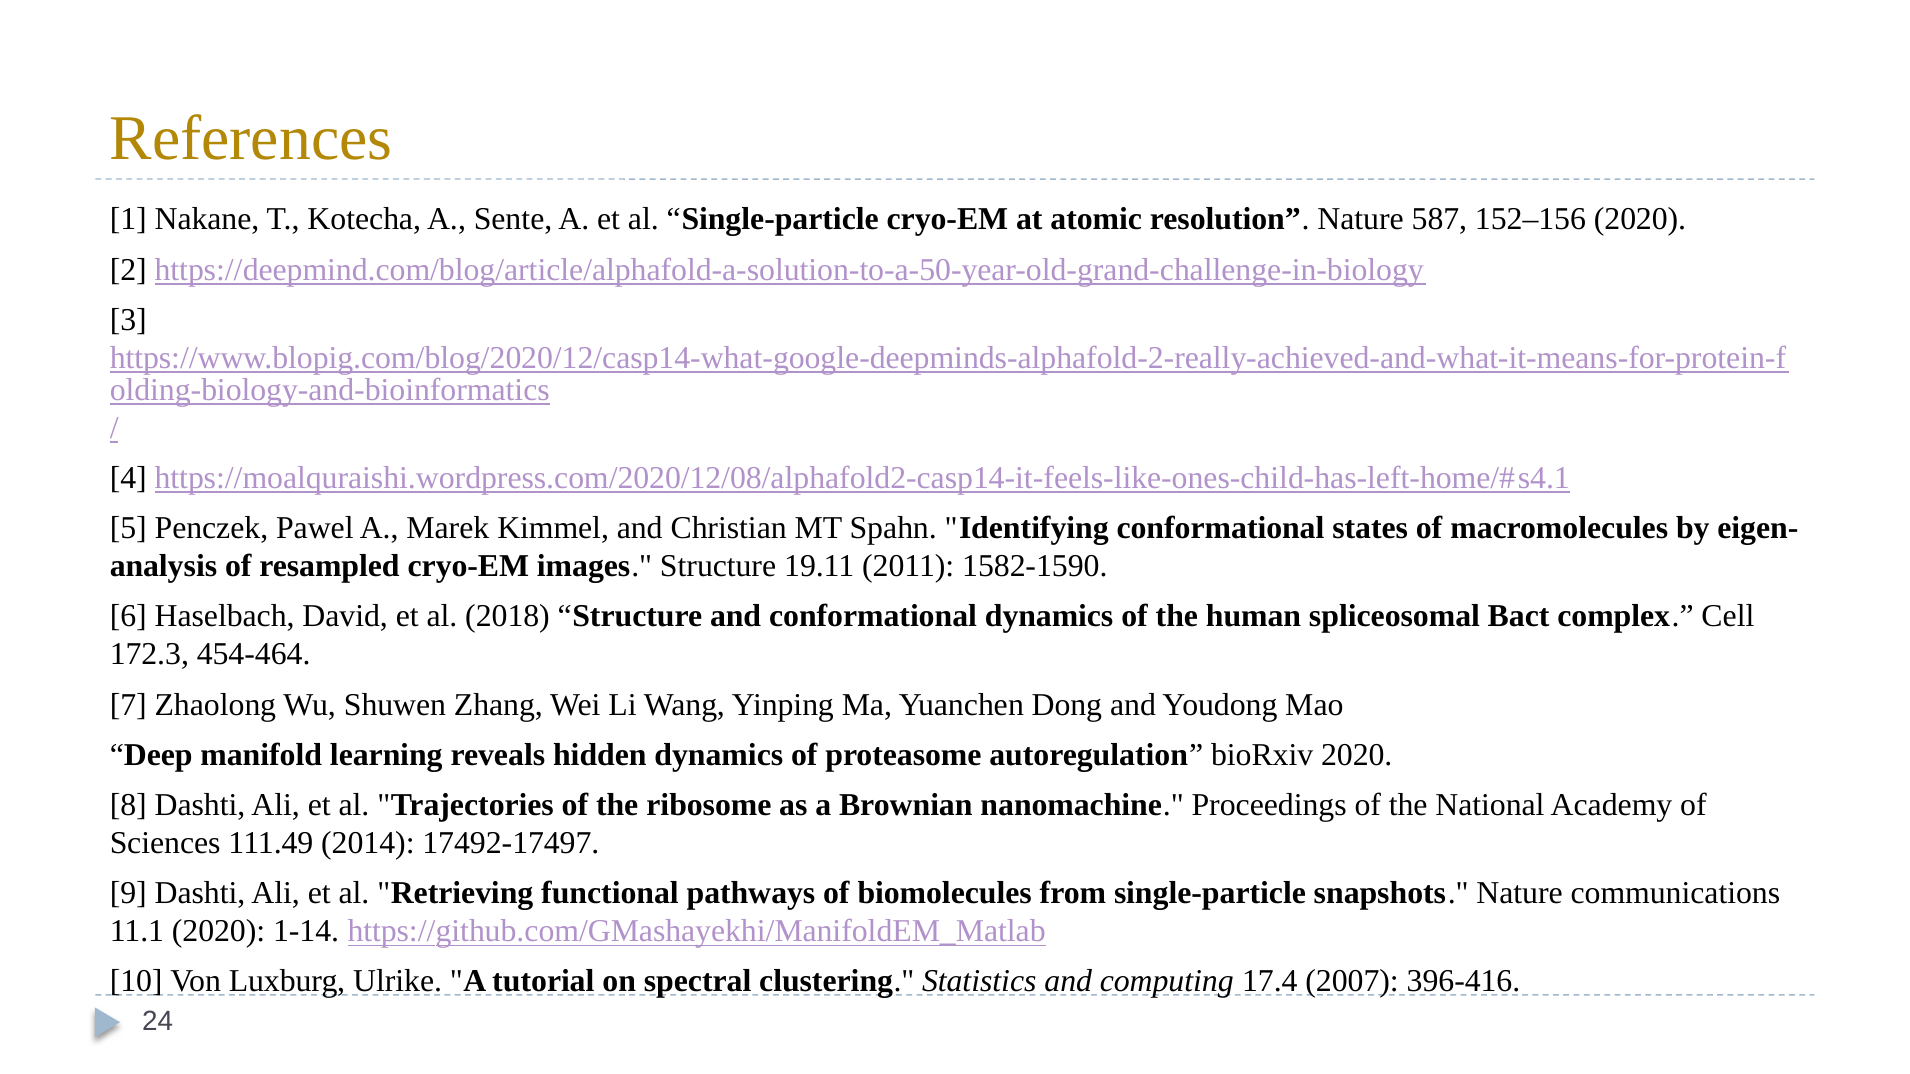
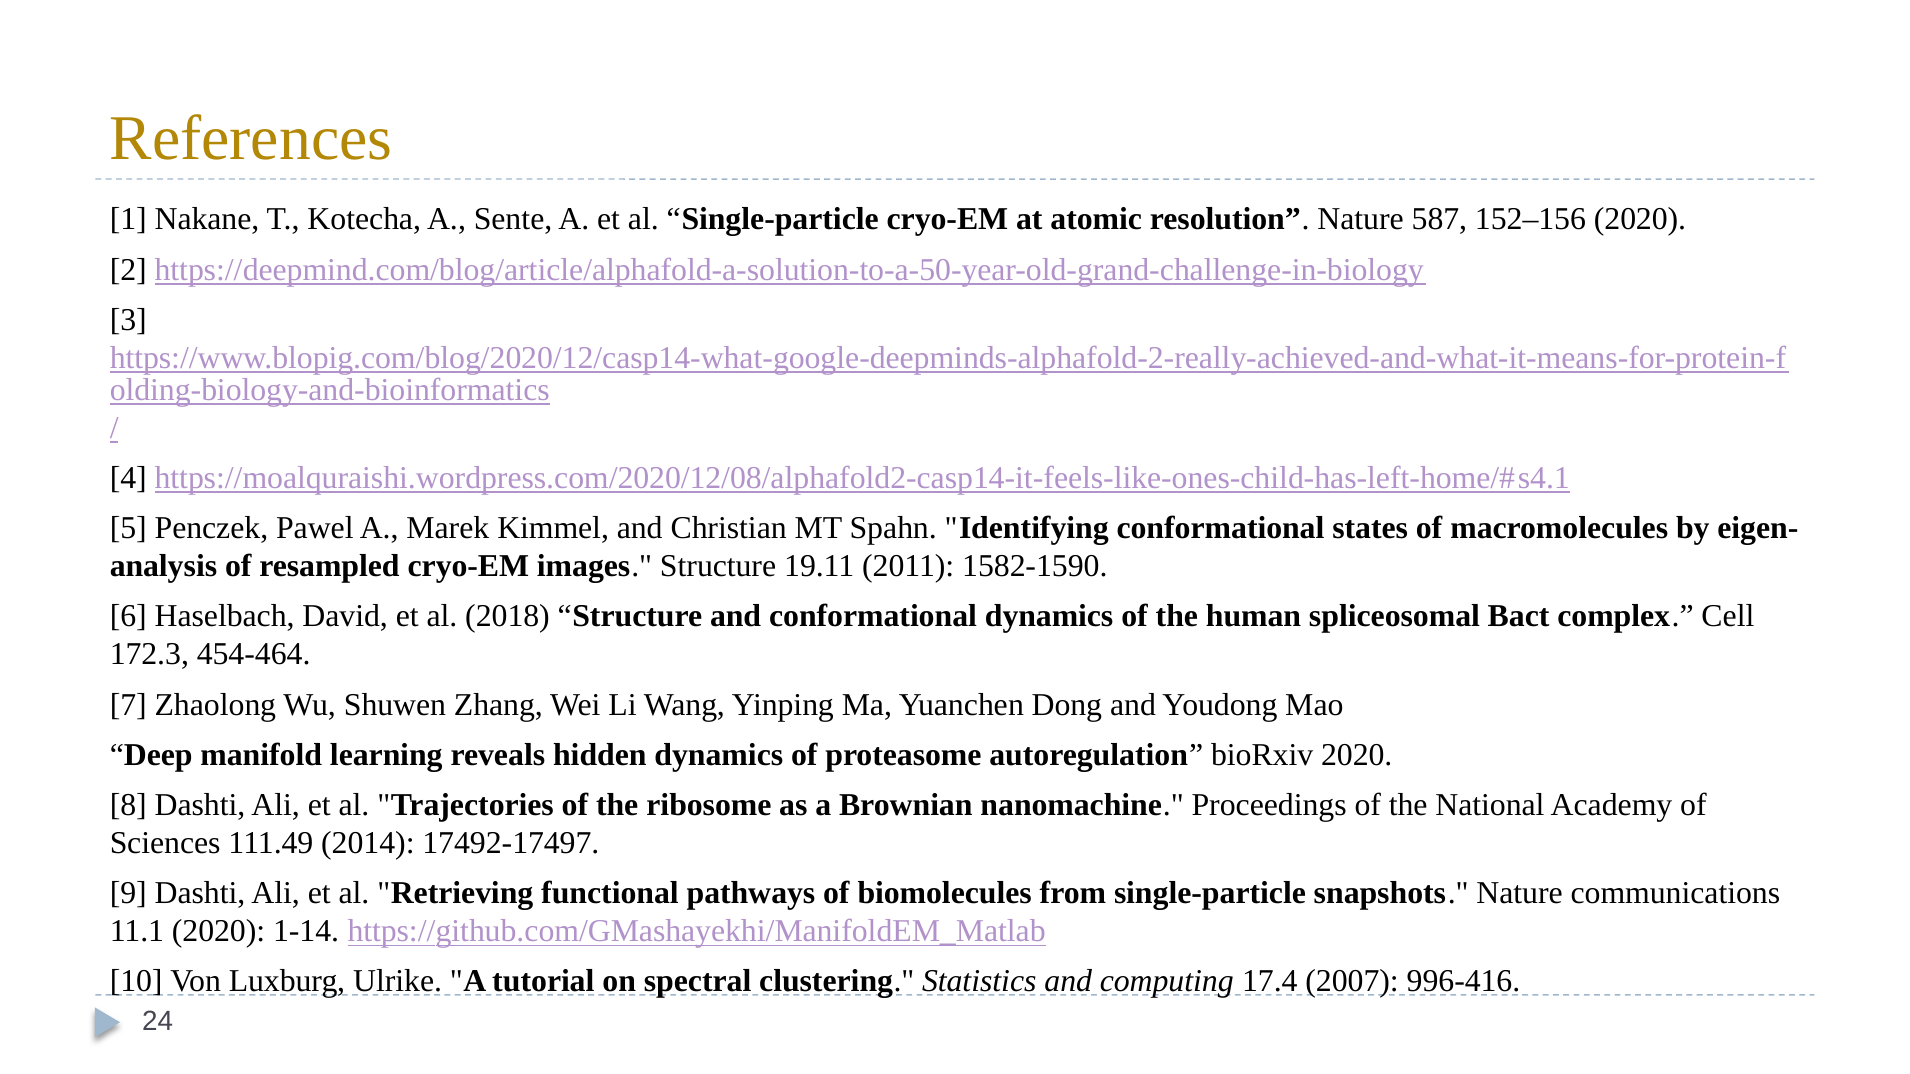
396-416: 396-416 -> 996-416
